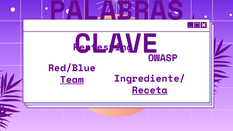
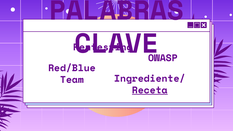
Team underline: present -> none
